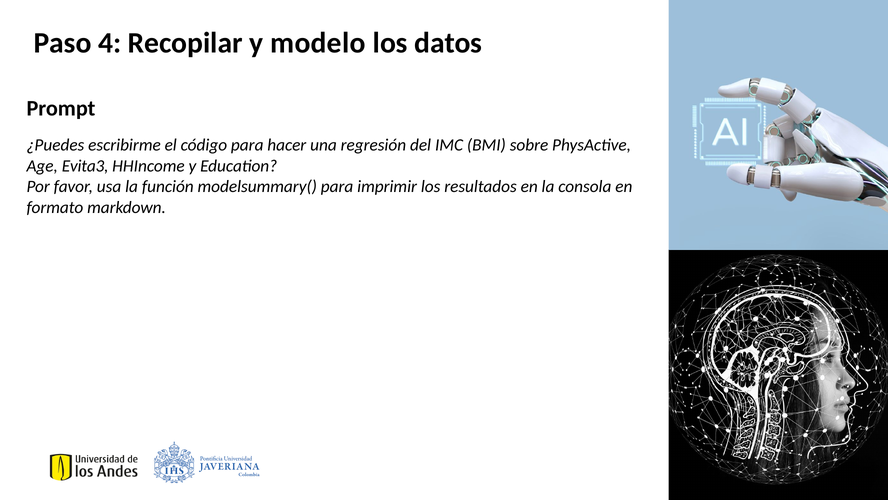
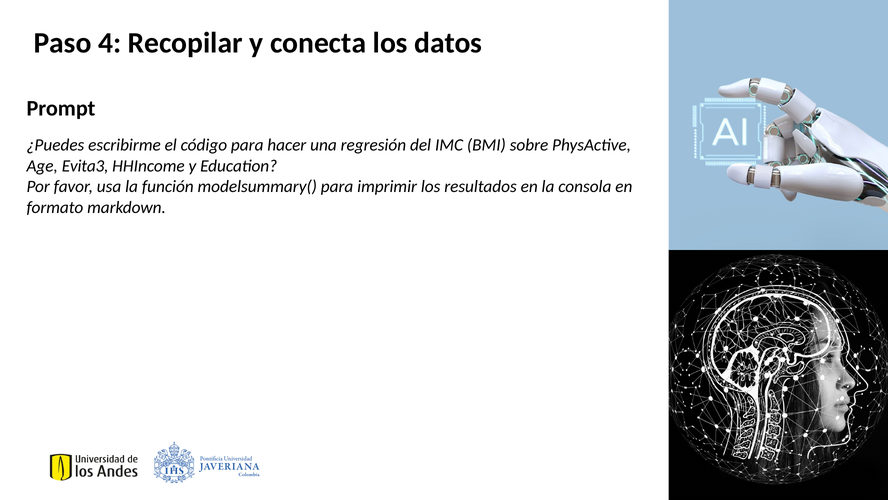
modelo: modelo -> conecta
